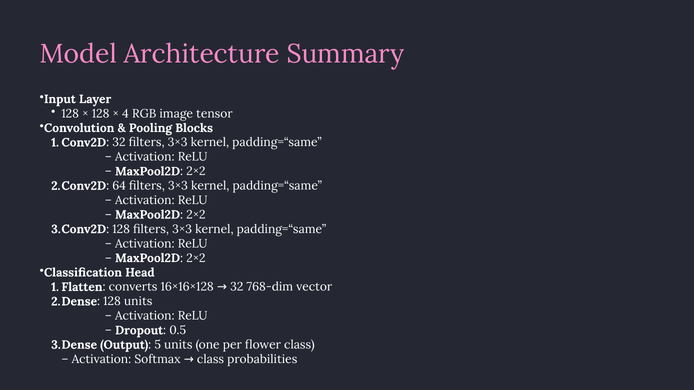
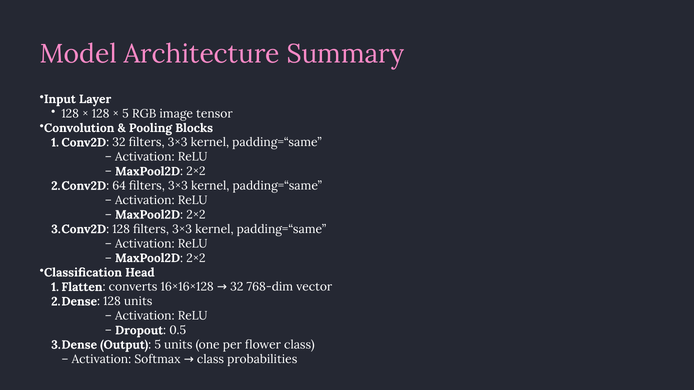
4 at (125, 114): 4 -> 5
